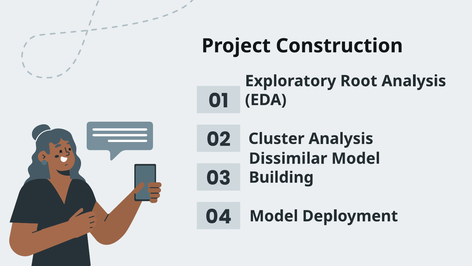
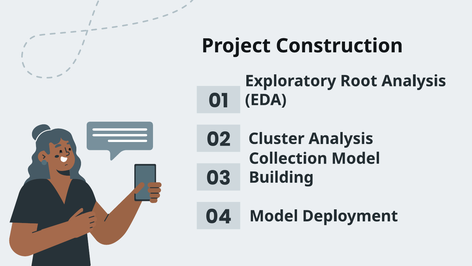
Dissimilar: Dissimilar -> Collection
